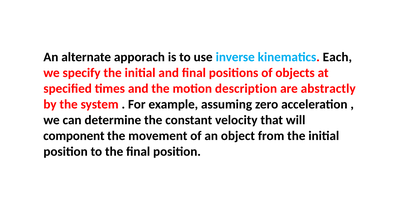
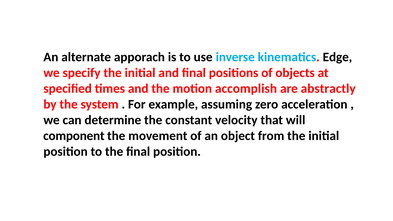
Each: Each -> Edge
description: description -> accomplish
